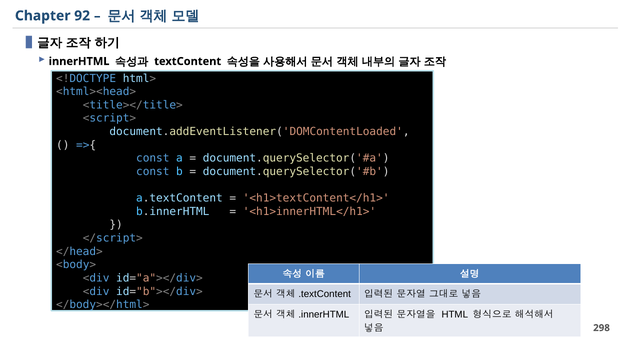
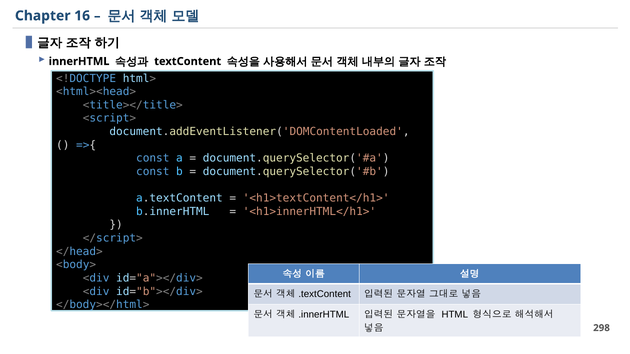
92: 92 -> 16
